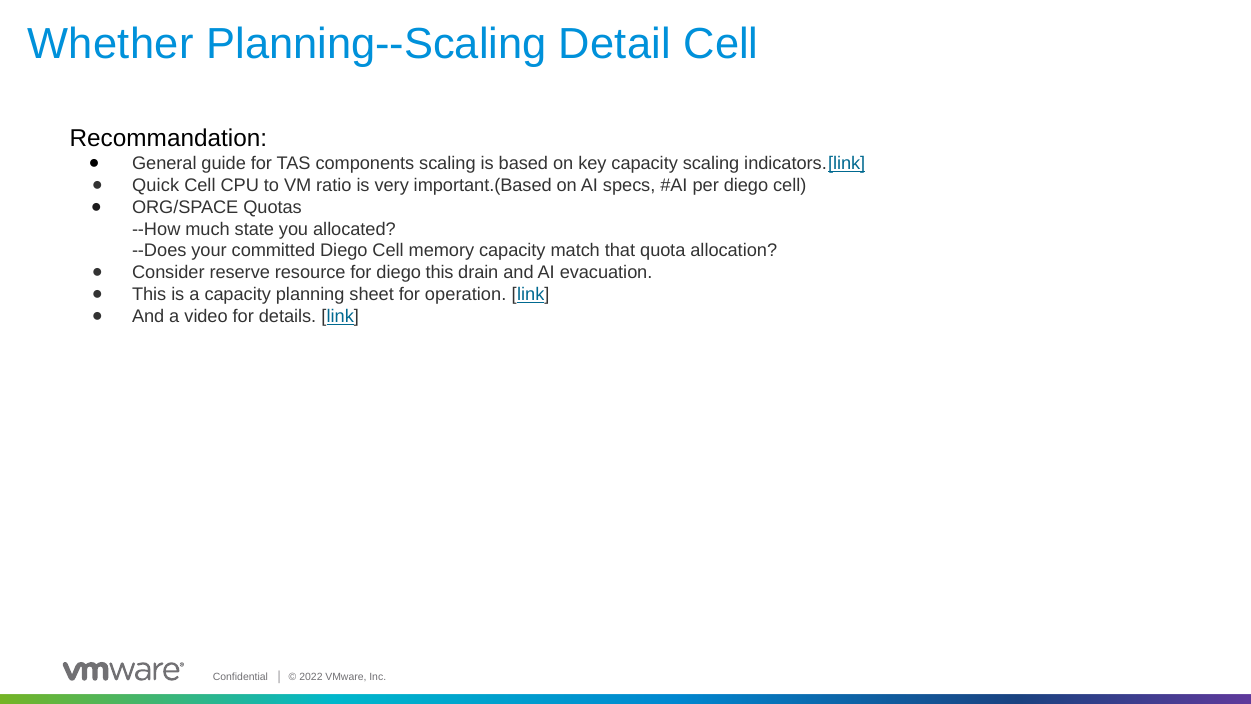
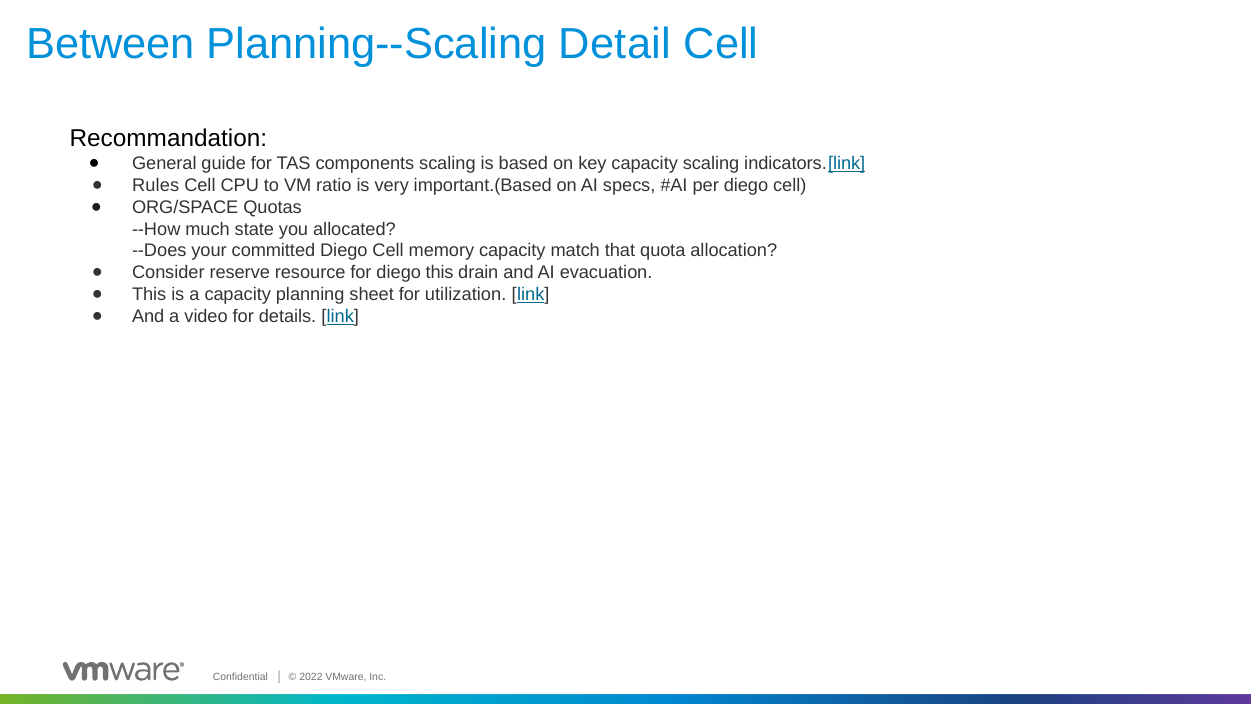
Whether: Whether -> Between
Quick: Quick -> Rules
operation: operation -> utilization
